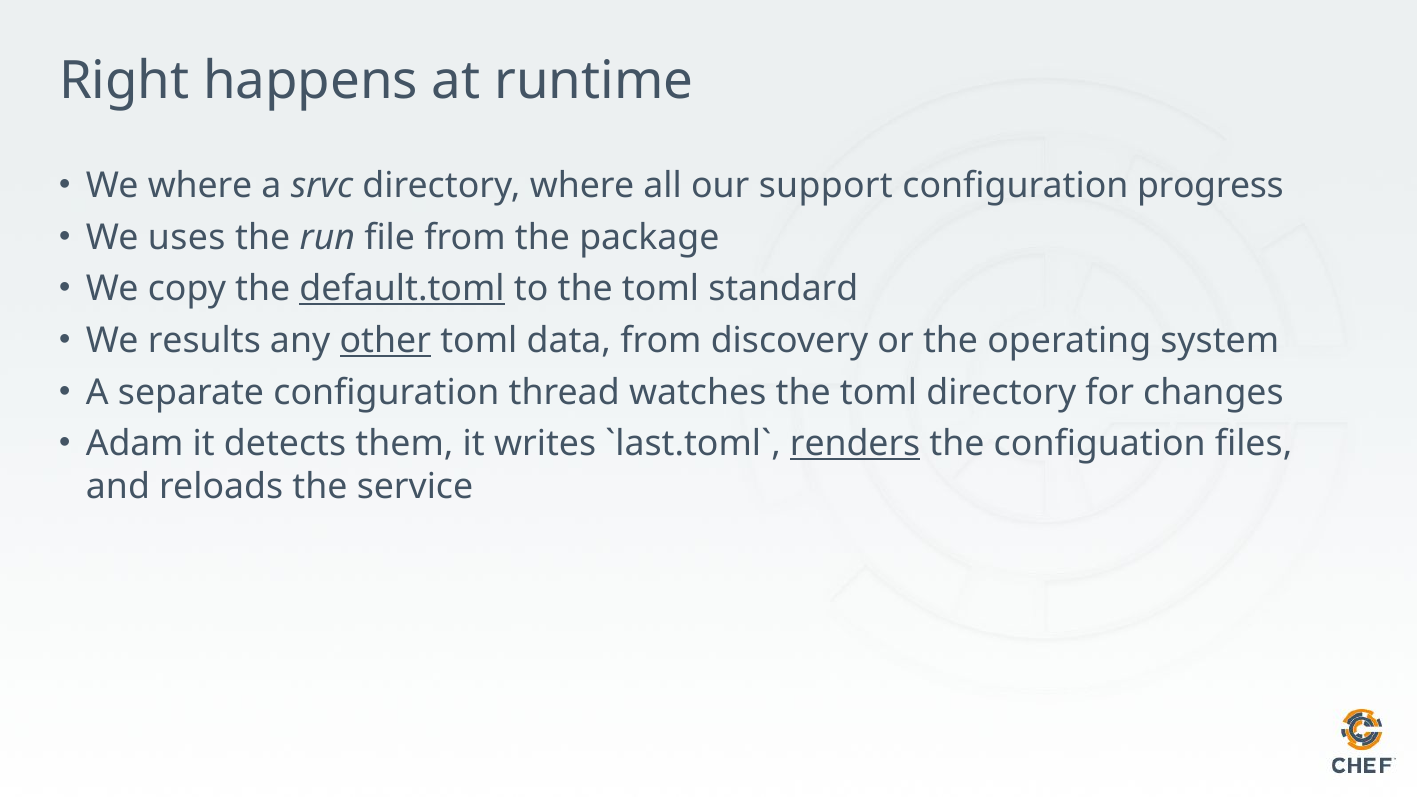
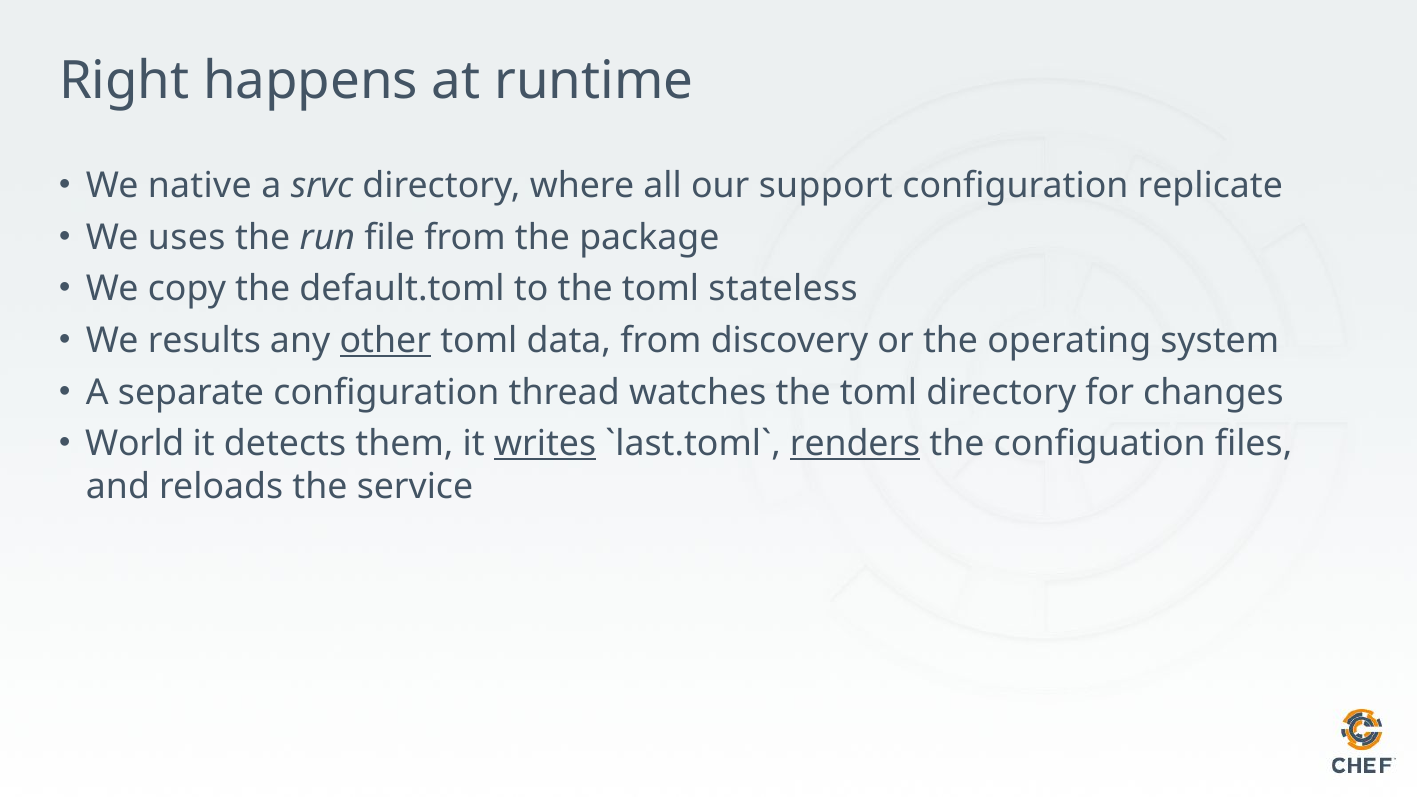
We where: where -> native
progress: progress -> replicate
default.toml underline: present -> none
standard: standard -> stateless
Adam: Adam -> World
writes underline: none -> present
